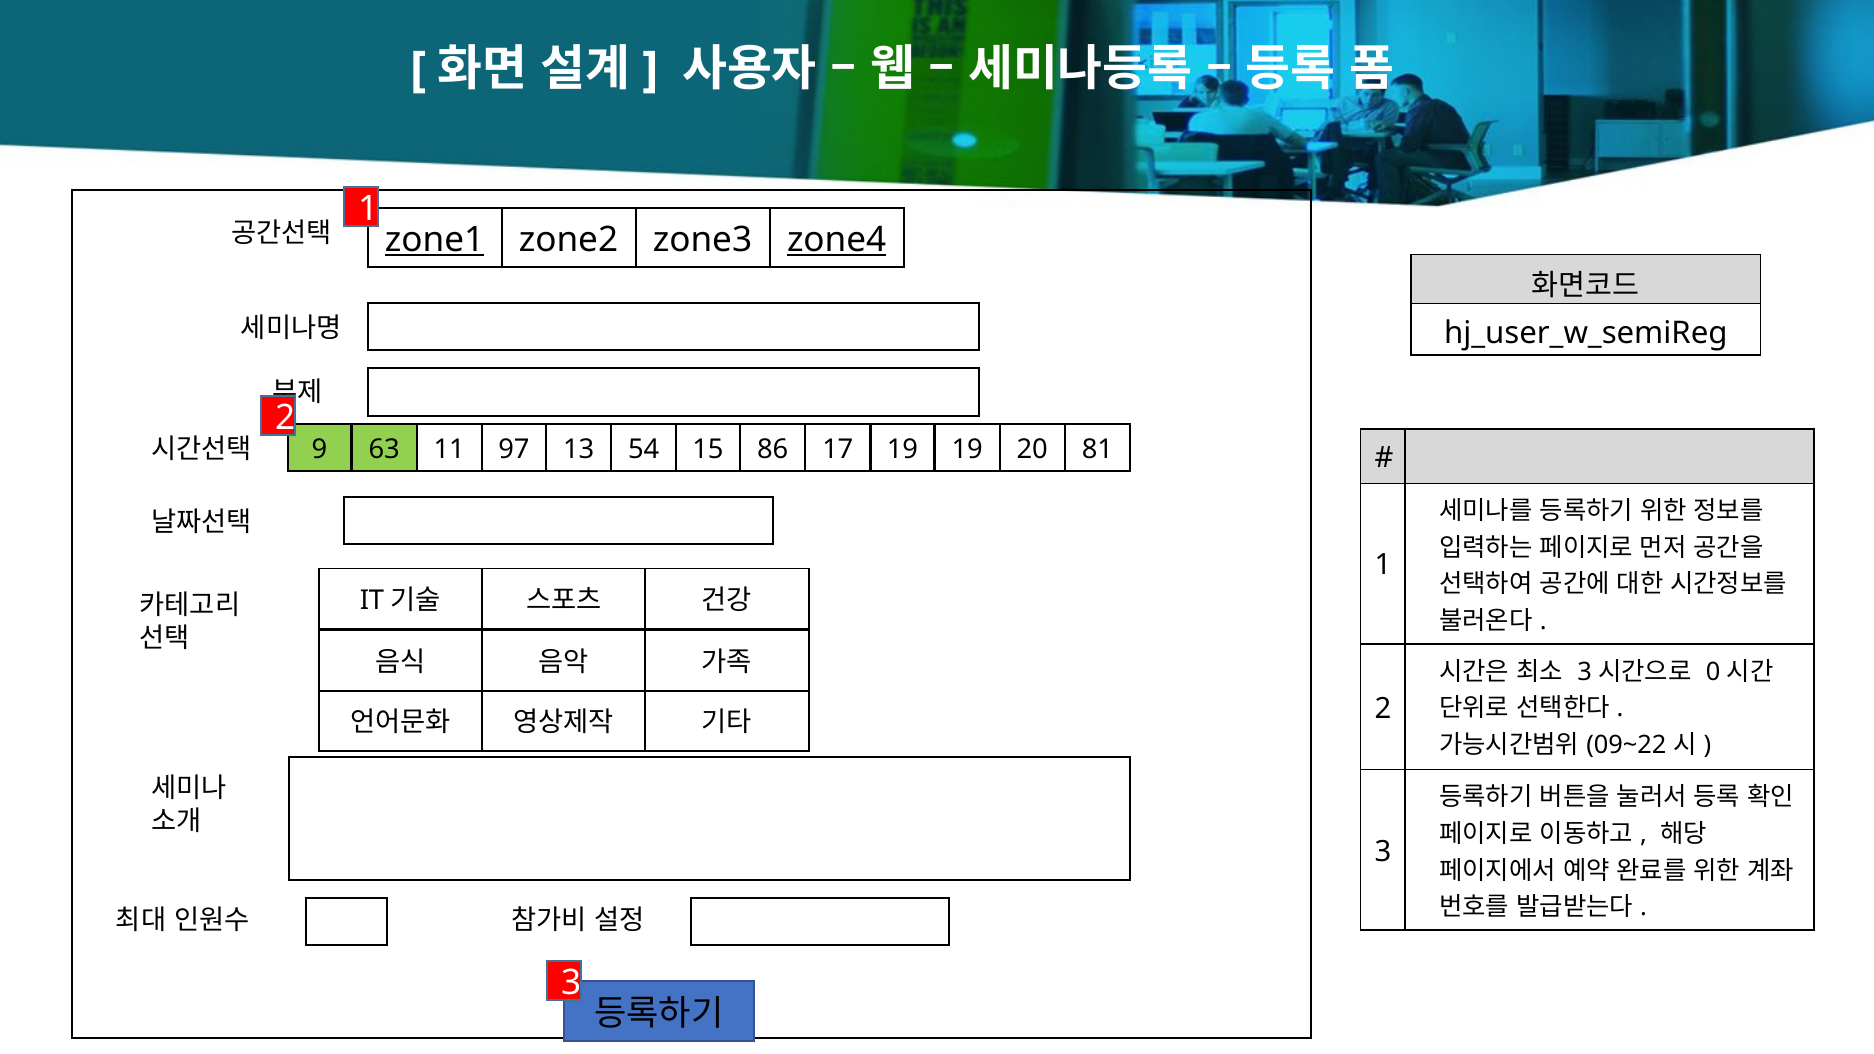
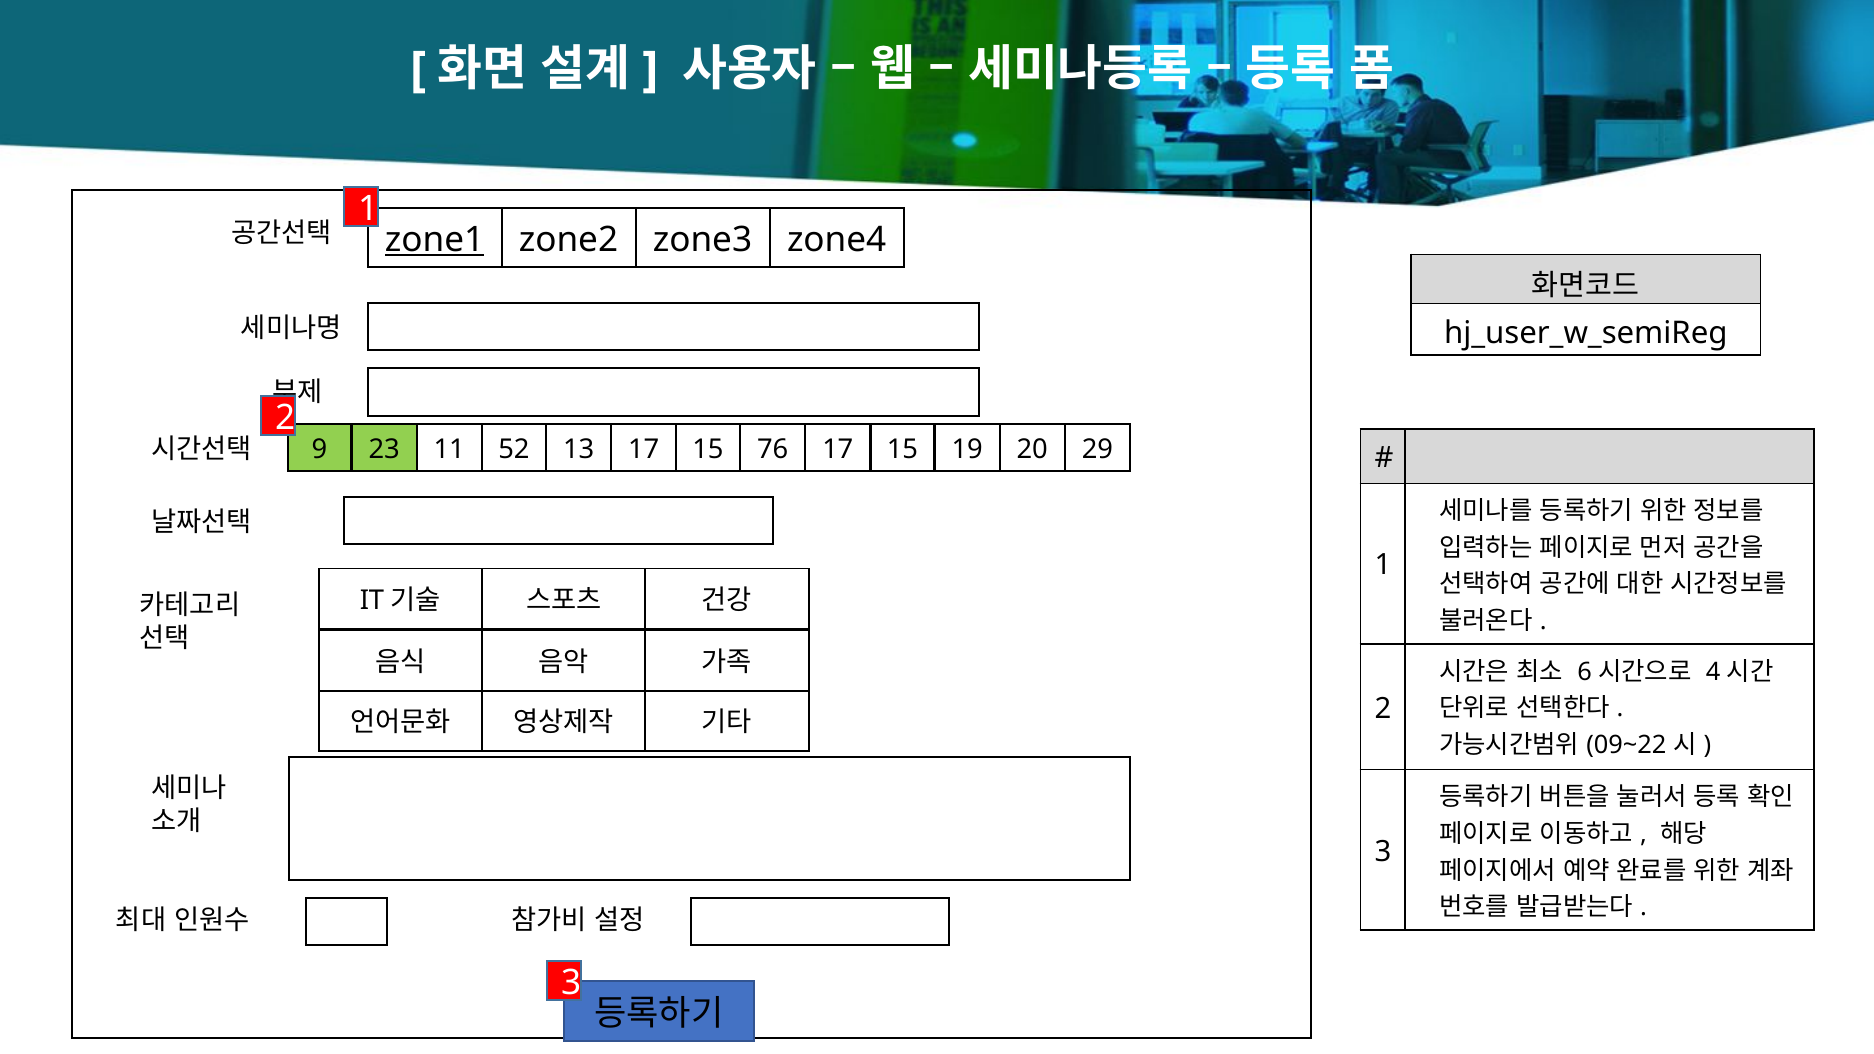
zone4 underline: present -> none
63: 63 -> 23
97: 97 -> 52
13 54: 54 -> 17
86: 86 -> 76
19 at (903, 449): 19 -> 15
81: 81 -> 29
3 at (1585, 672): 3 -> 6
0: 0 -> 4
